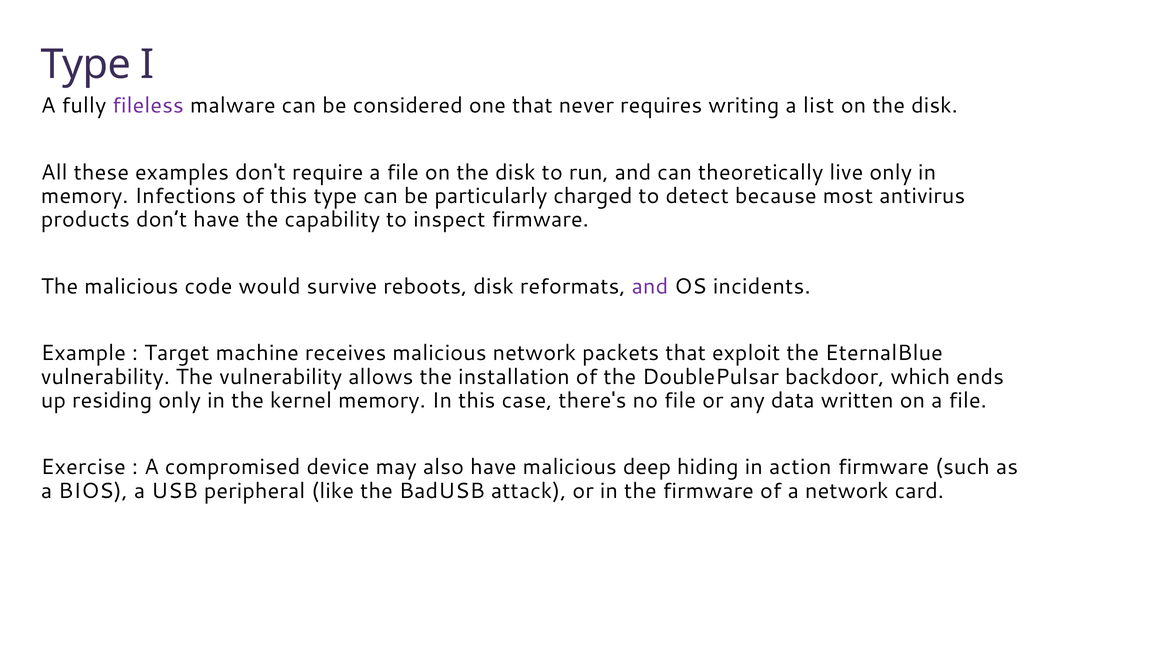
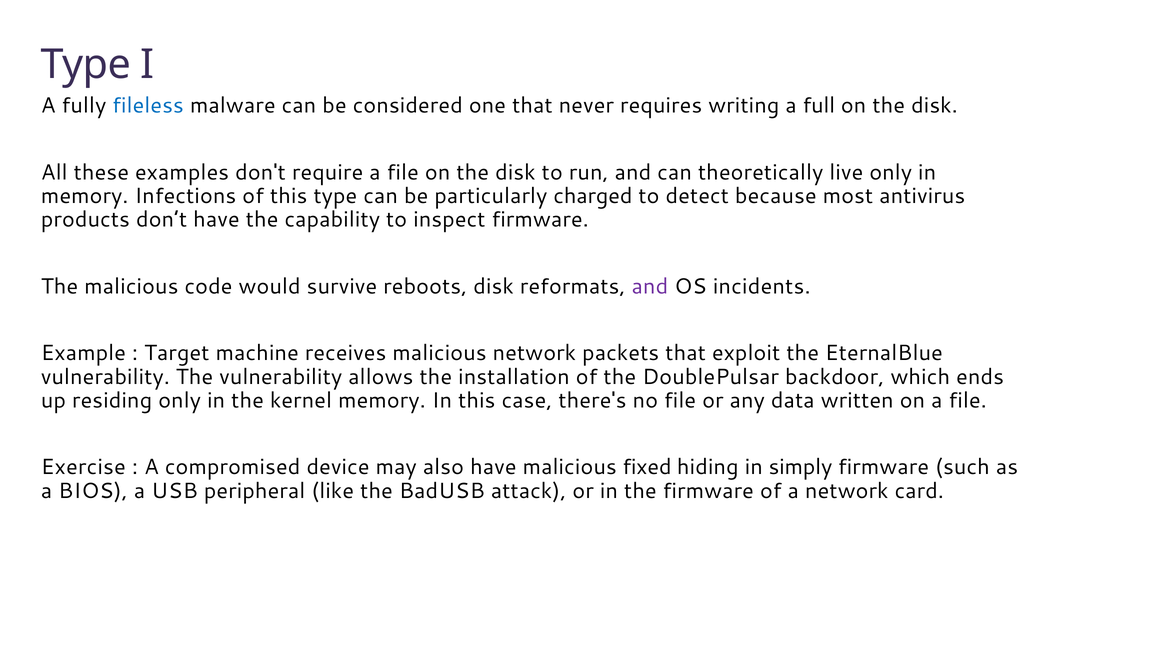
fileless colour: purple -> blue
list: list -> full
deep: deep -> fixed
action: action -> simply
